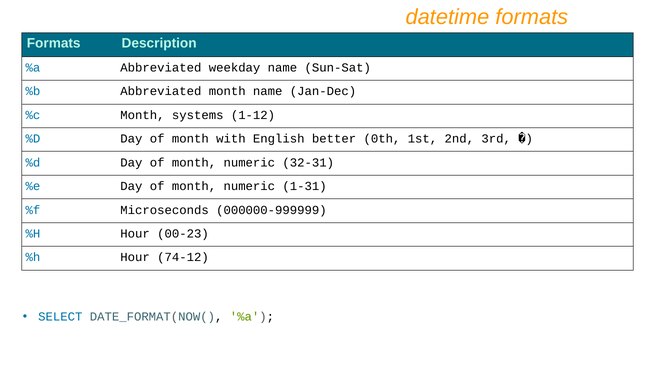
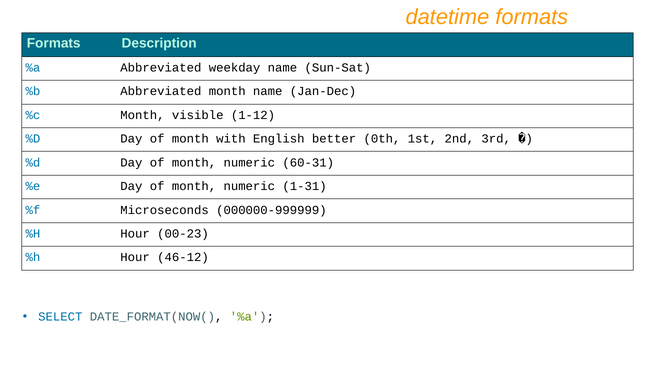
systems: systems -> visible
32-31: 32-31 -> 60-31
74-12: 74-12 -> 46-12
